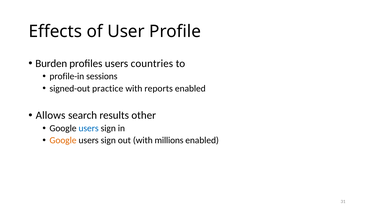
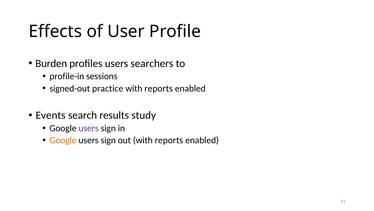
countries: countries -> searchers
Allows: Allows -> Events
other: other -> study
users at (89, 128) colour: blue -> purple
out with millions: millions -> reports
